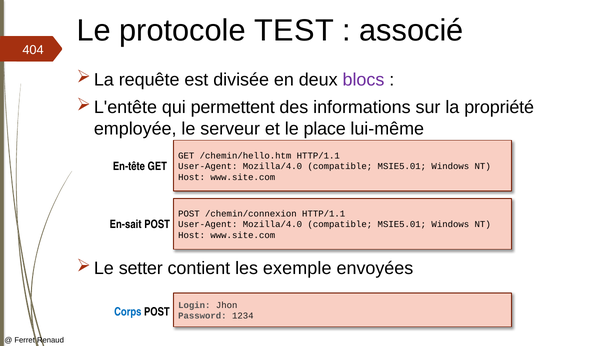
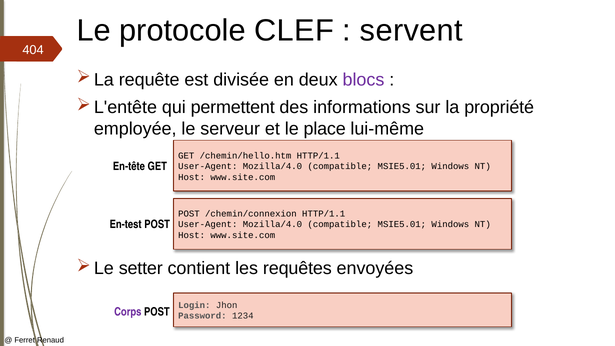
TEST: TEST -> CLEF
associé: associé -> servent
En-sait: En-sait -> En-test
exemple: exemple -> requêtes
Corps colour: blue -> purple
